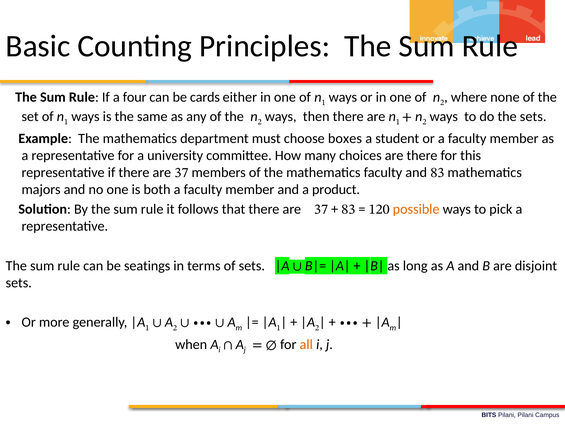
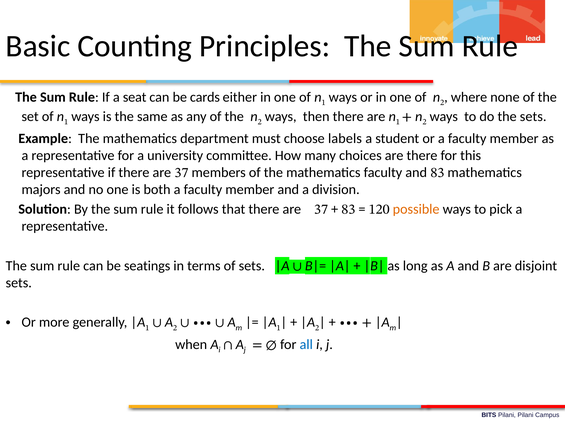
four: four -> seat
boxes: boxes -> labels
product: product -> division
all colour: orange -> blue
